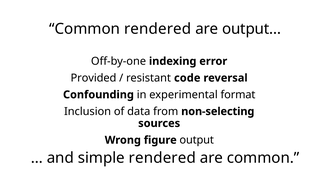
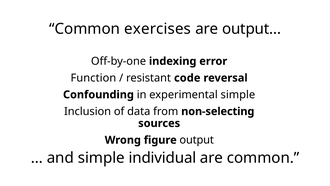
Common rendered: rendered -> exercises
Provided: Provided -> Function
experimental format: format -> simple
simple rendered: rendered -> individual
